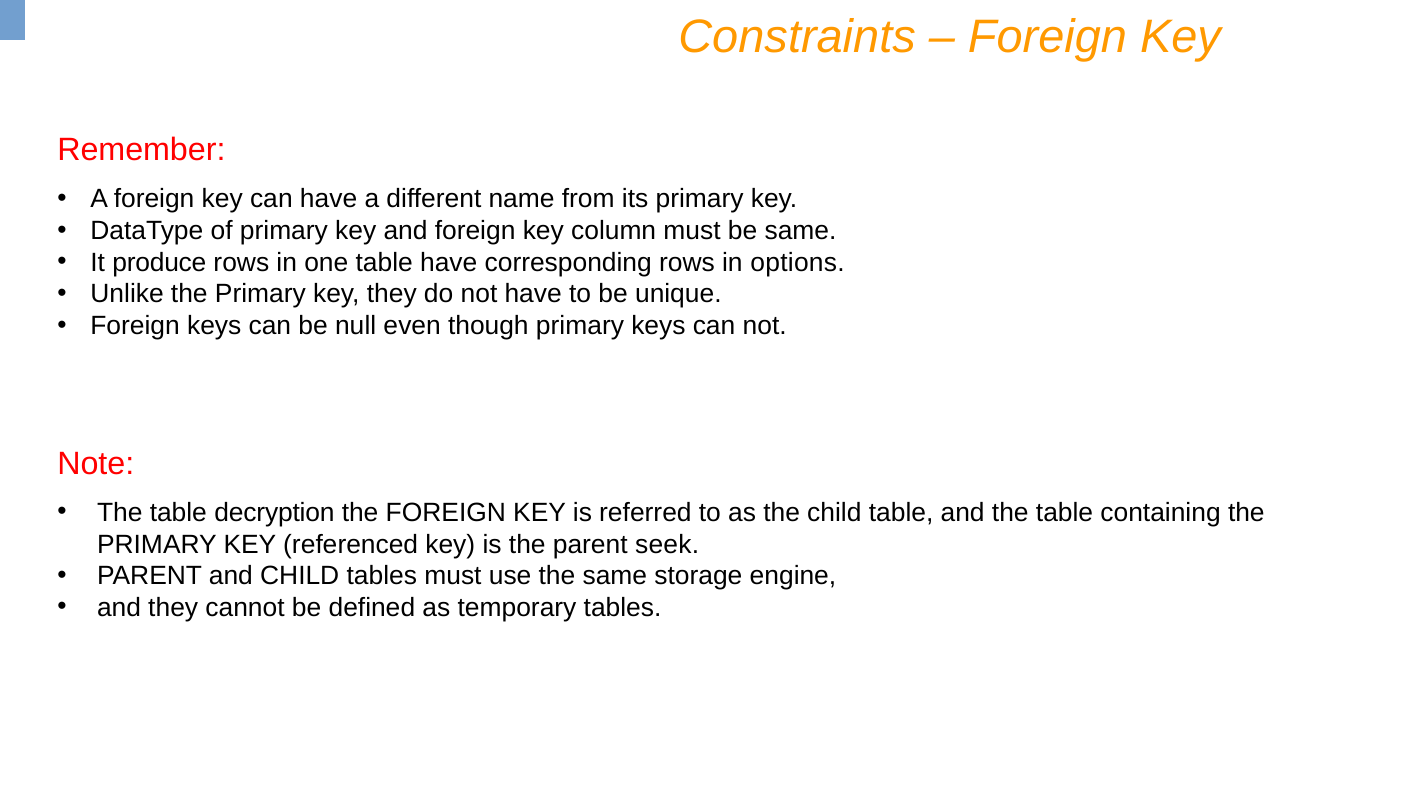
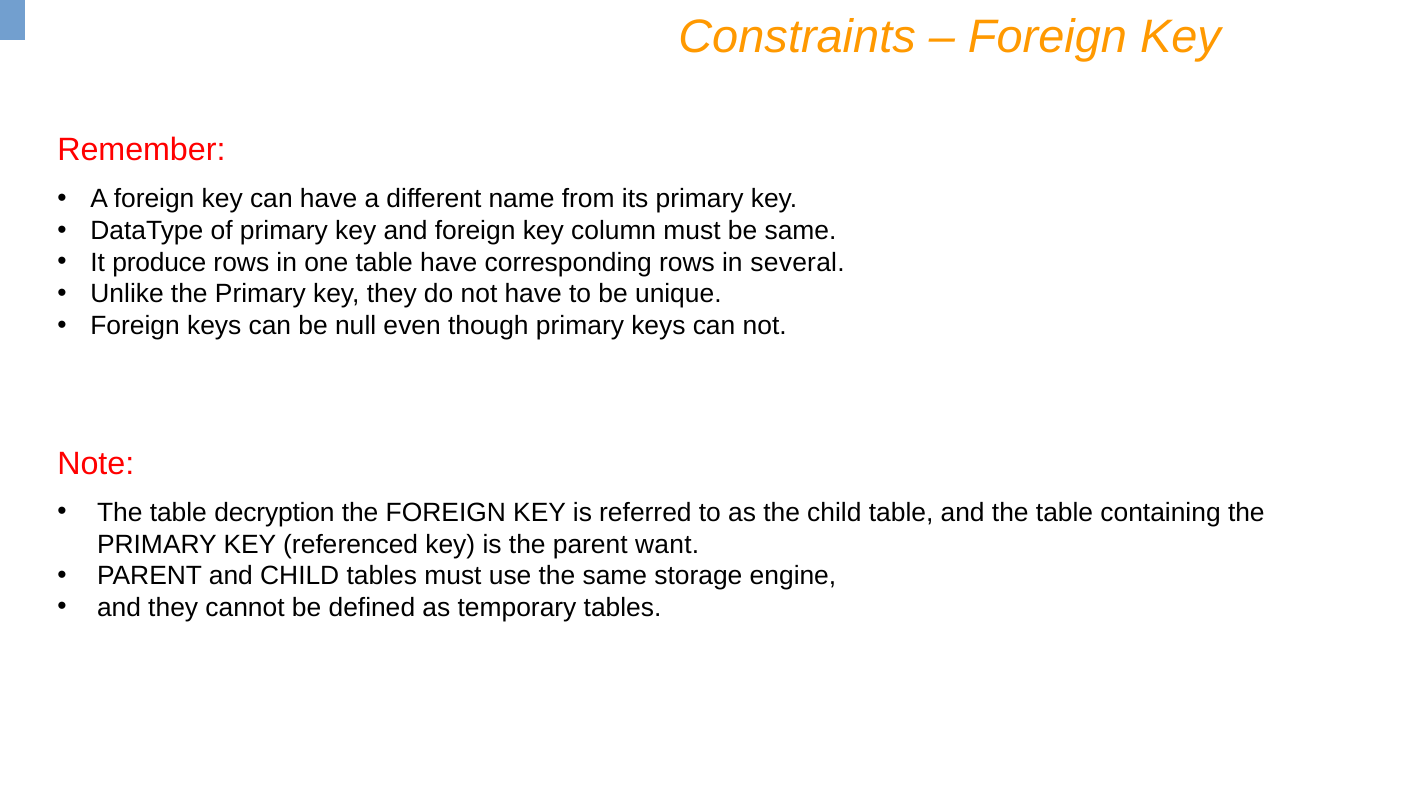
options: options -> several
seek: seek -> want
